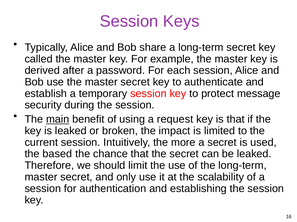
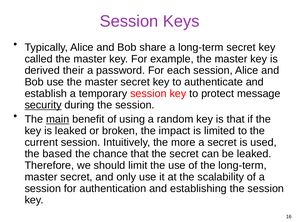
after: after -> their
security underline: none -> present
request: request -> random
